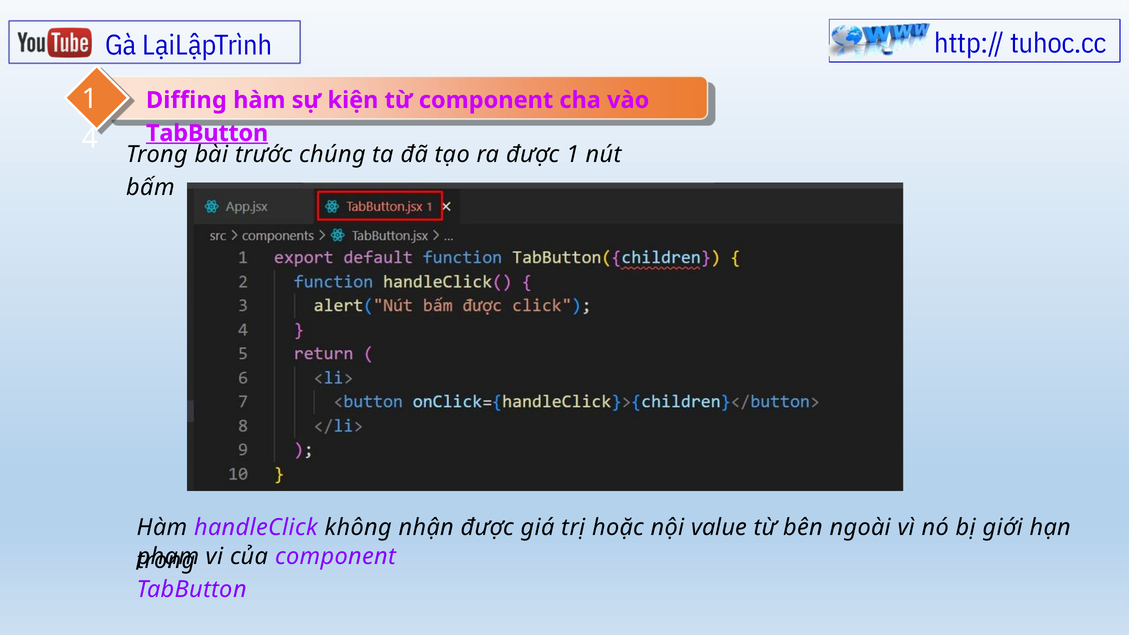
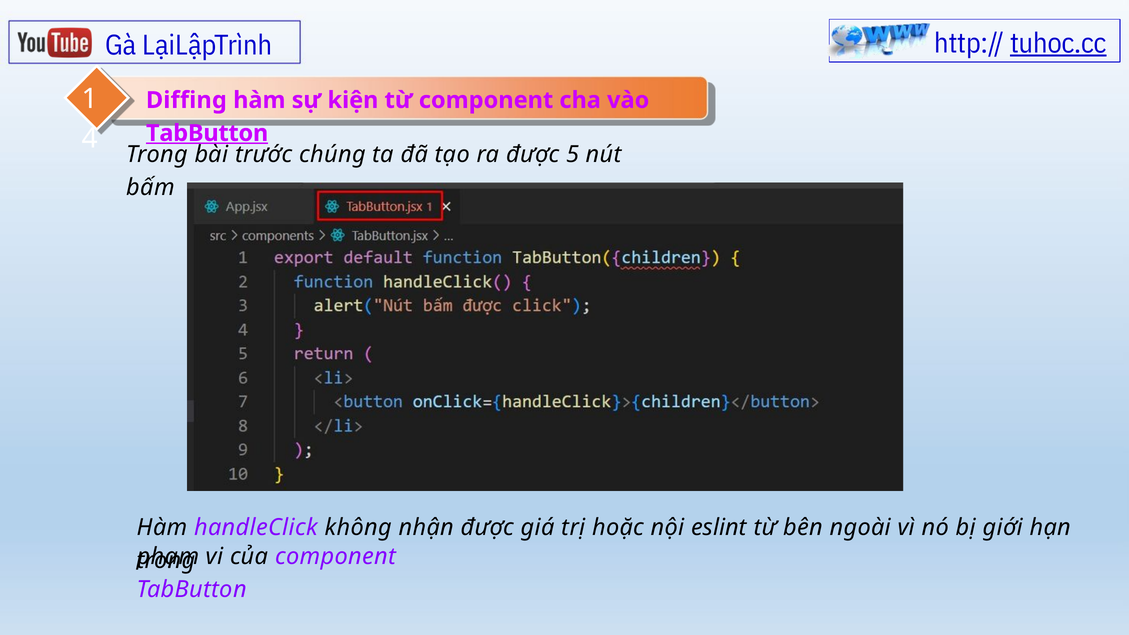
tuhoc.cc underline: none -> present
được 1: 1 -> 5
value: value -> eslint
